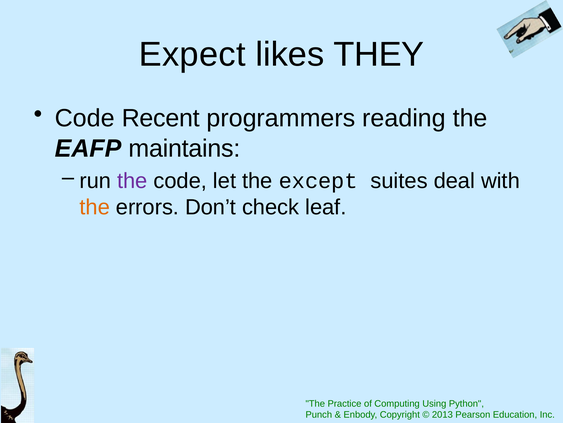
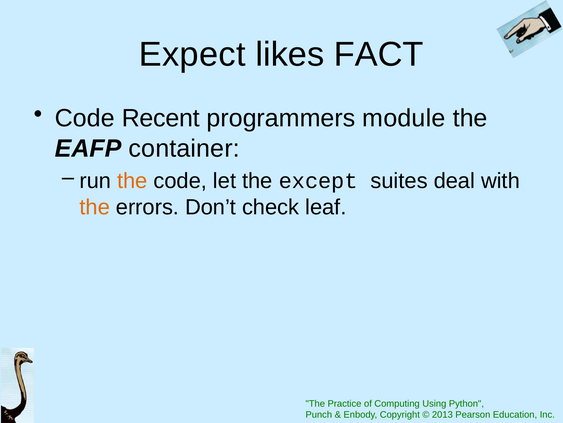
THEY: THEY -> FACT
reading: reading -> module
maintains: maintains -> container
the at (132, 180) colour: purple -> orange
